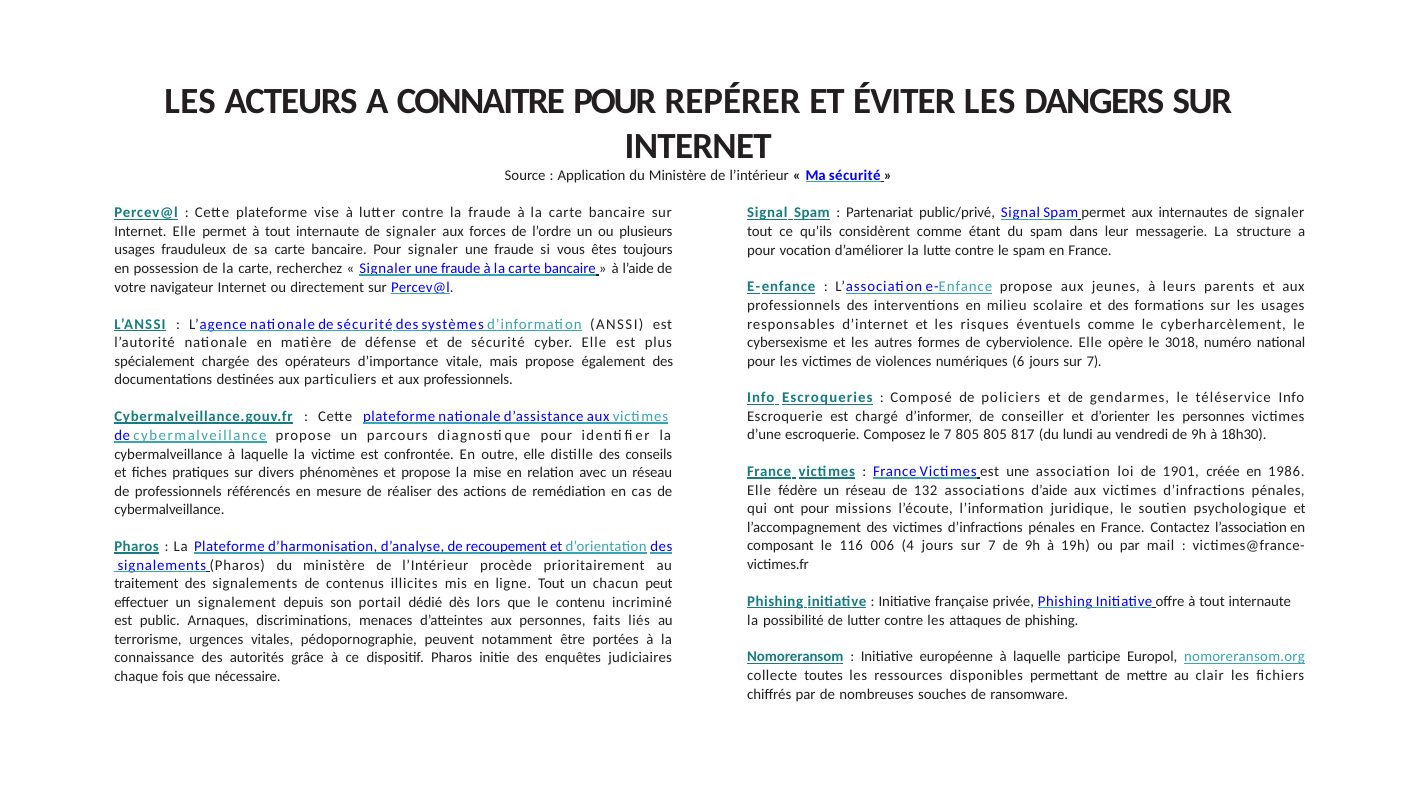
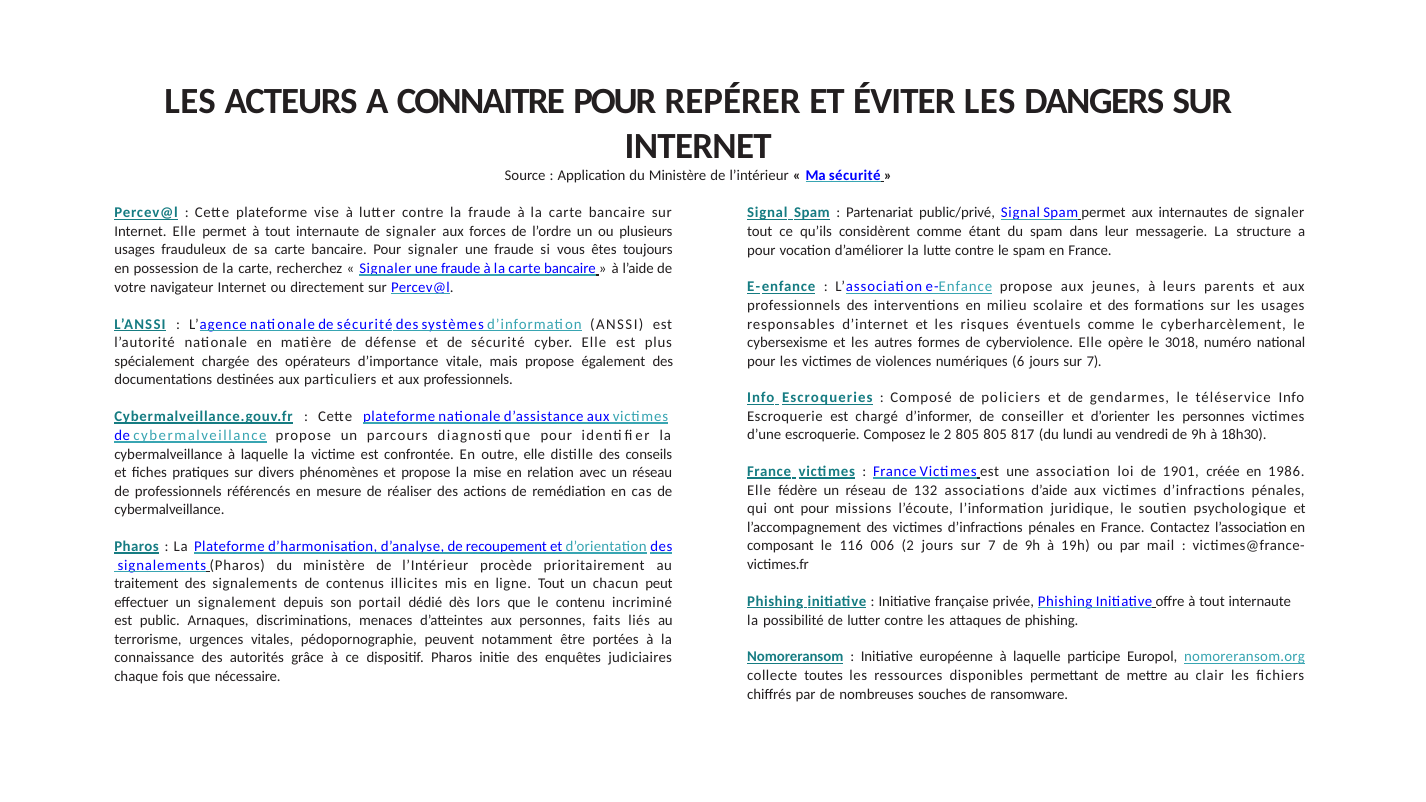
le 7: 7 -> 2
006 4: 4 -> 2
